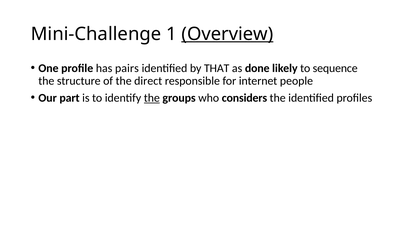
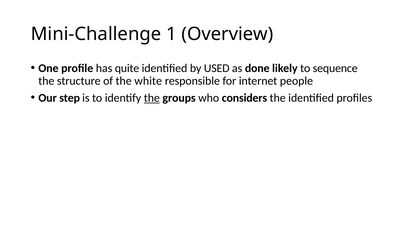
Overview underline: present -> none
pairs: pairs -> quite
THAT: THAT -> USED
direct: direct -> white
part: part -> step
